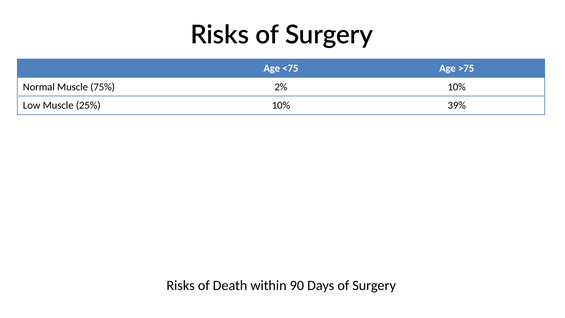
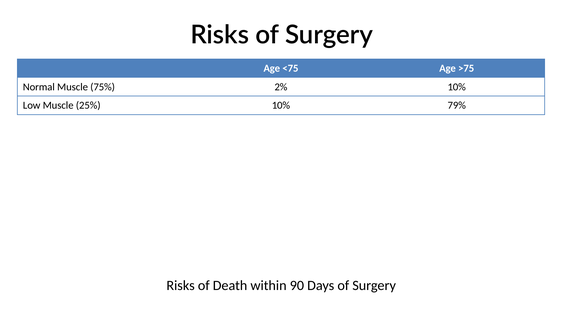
39%: 39% -> 79%
